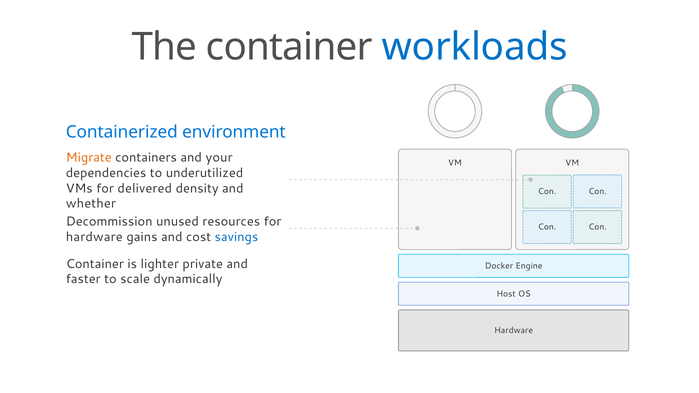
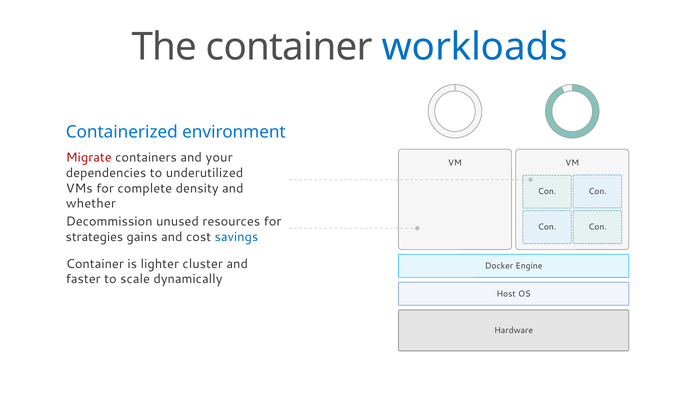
Migrate colour: orange -> red
delivered: delivered -> complete
hardware at (94, 237): hardware -> strategies
private: private -> cluster
